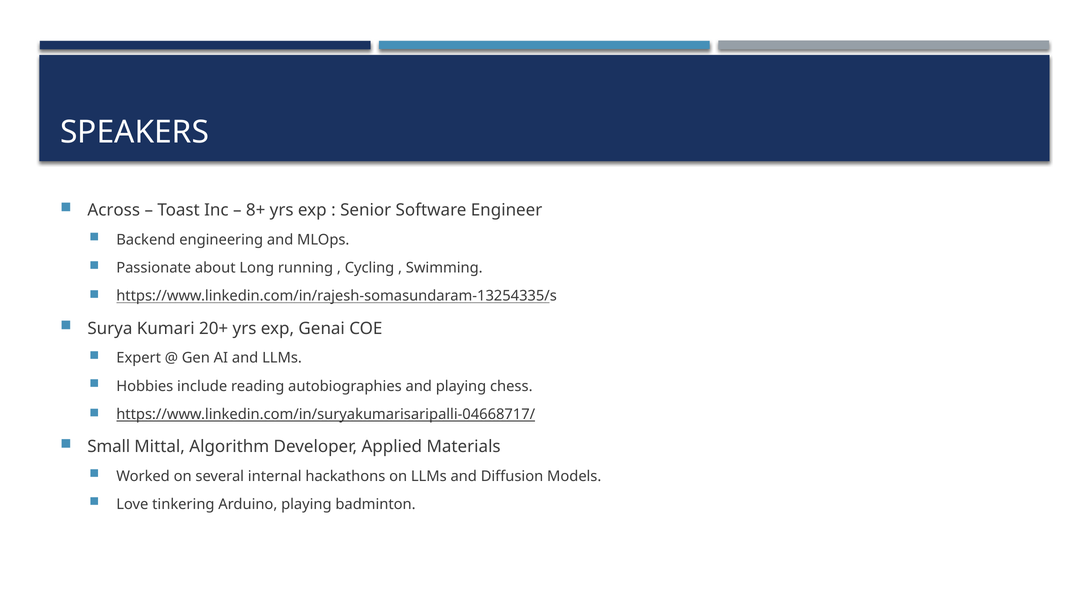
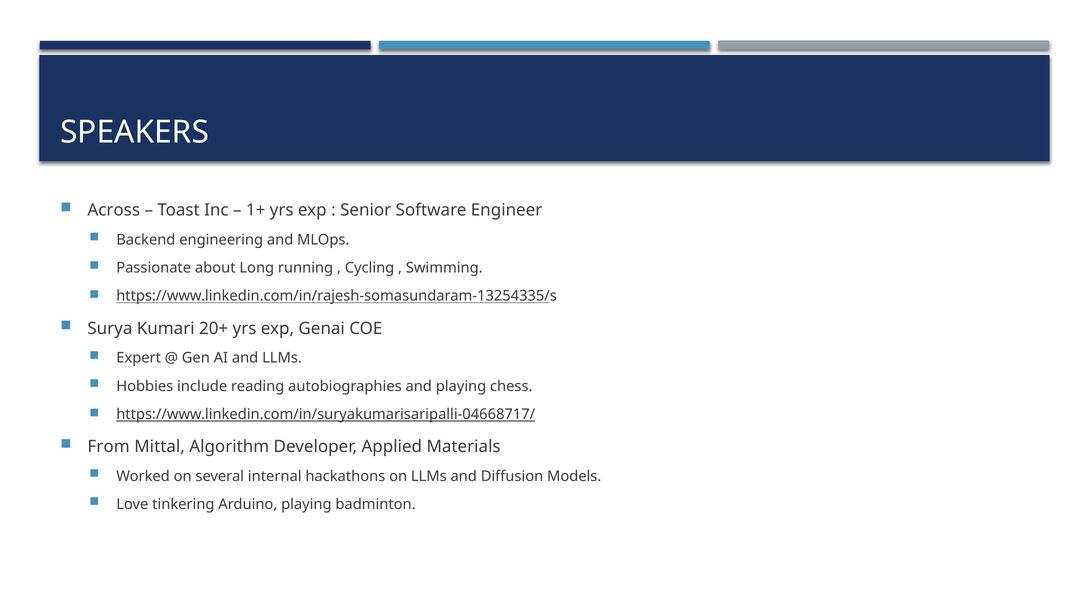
8+: 8+ -> 1+
Small: Small -> From
